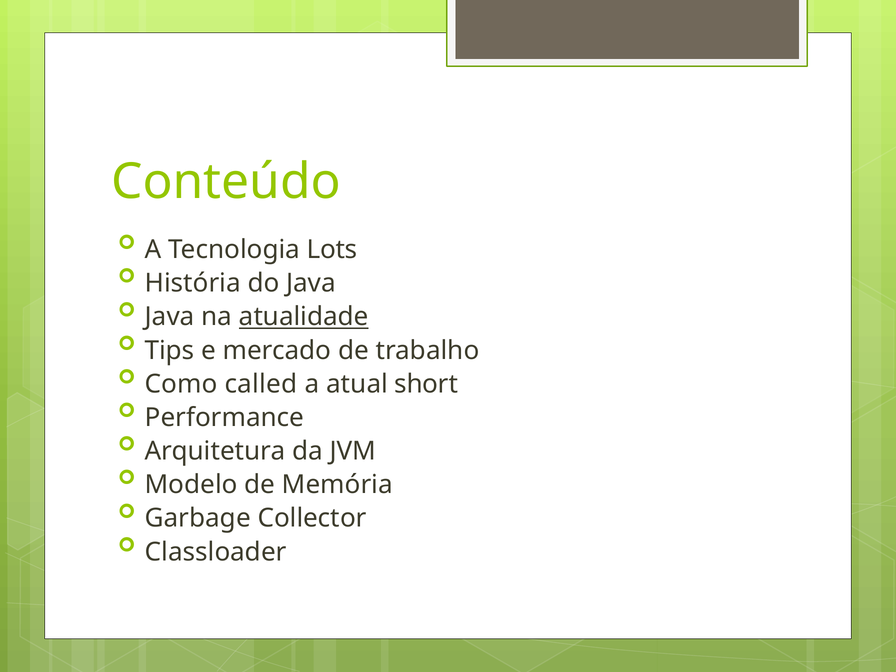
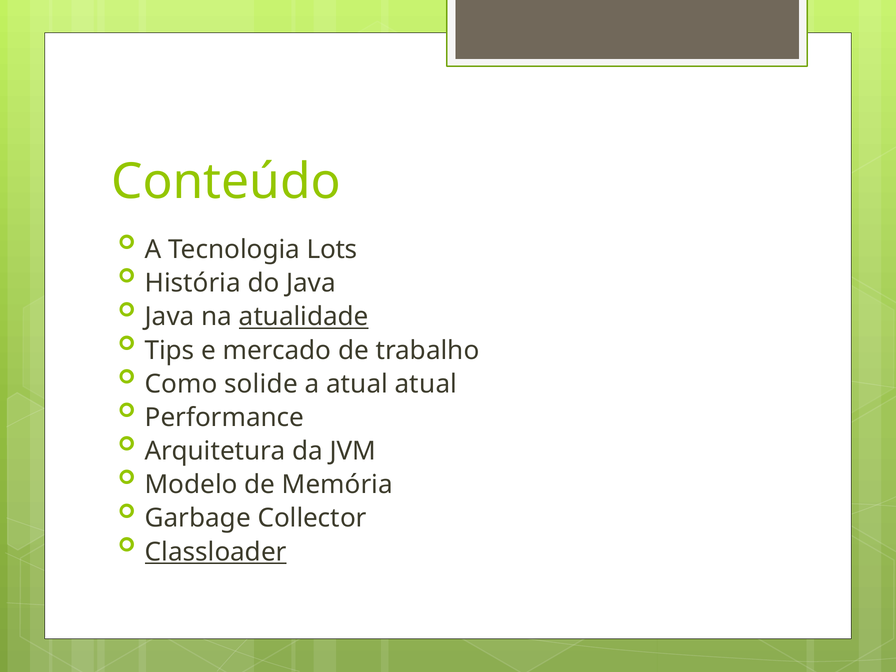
called: called -> solide
atual short: short -> atual
Classloader underline: none -> present
